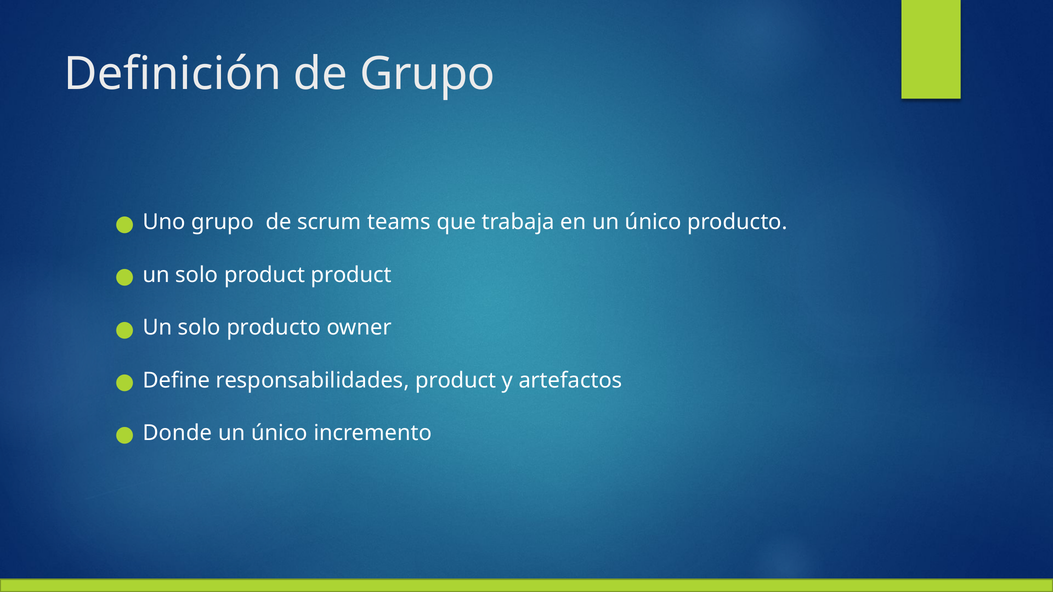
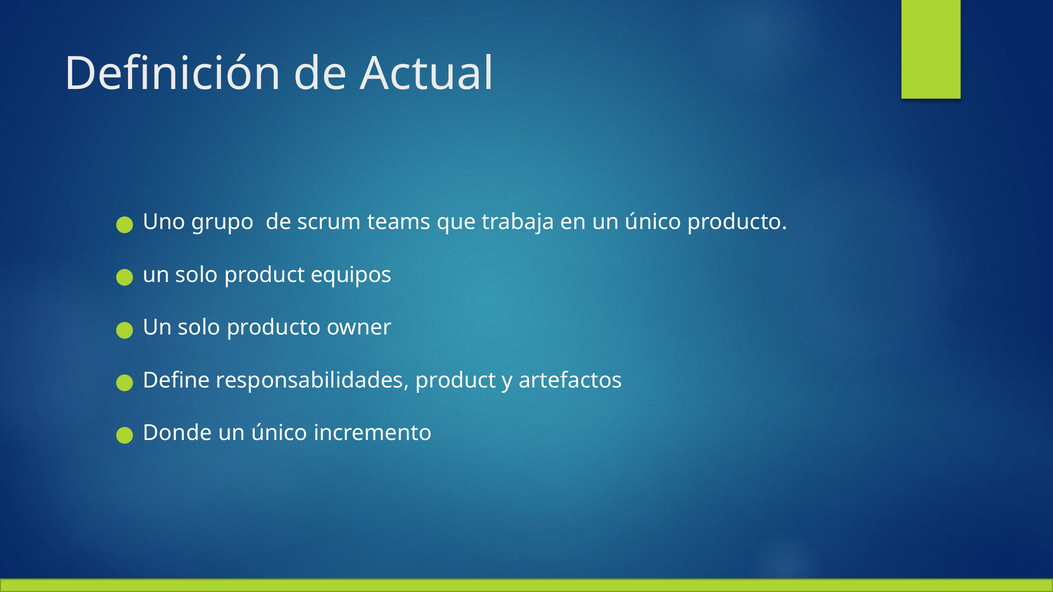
de Grupo: Grupo -> Actual
product product: product -> equipos
